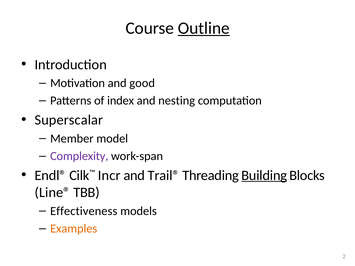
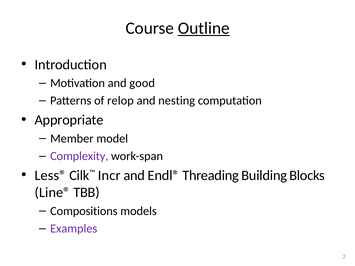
index: index -> relop
Superscalar: Superscalar -> Appropriate
Endl®: Endl® -> Less®
Trail®: Trail® -> Endl®
Building underline: present -> none
Effectiveness: Effectiveness -> Compositions
Examples colour: orange -> purple
